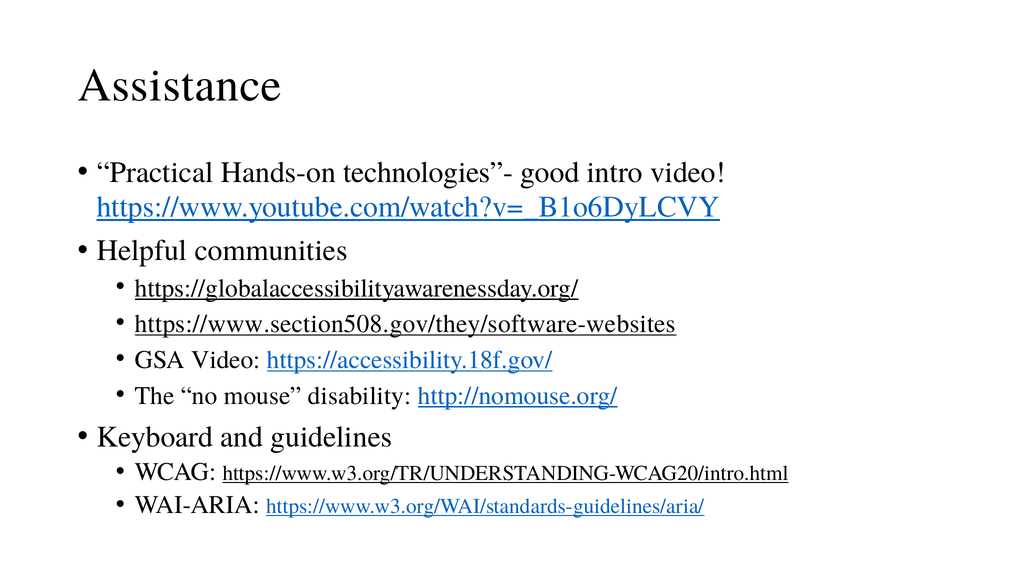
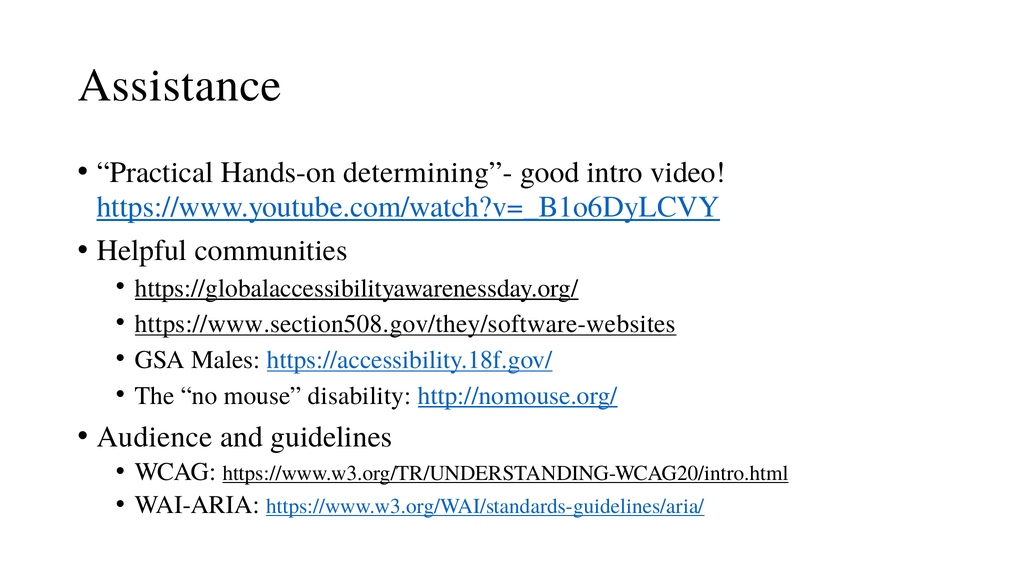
technologies”-: technologies”- -> determining”-
GSA Video: Video -> Males
Keyboard: Keyboard -> Audience
